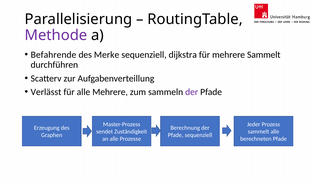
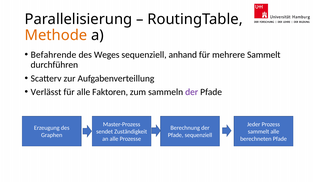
Methode colour: purple -> orange
Merke: Merke -> Weges
dijkstra: dijkstra -> anhand
alle Mehrere: Mehrere -> Faktoren
